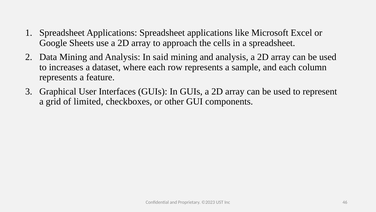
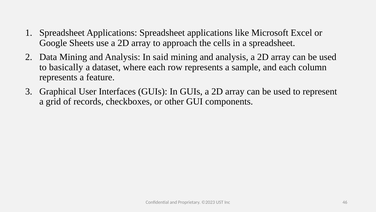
increases: increases -> basically
limited: limited -> records
